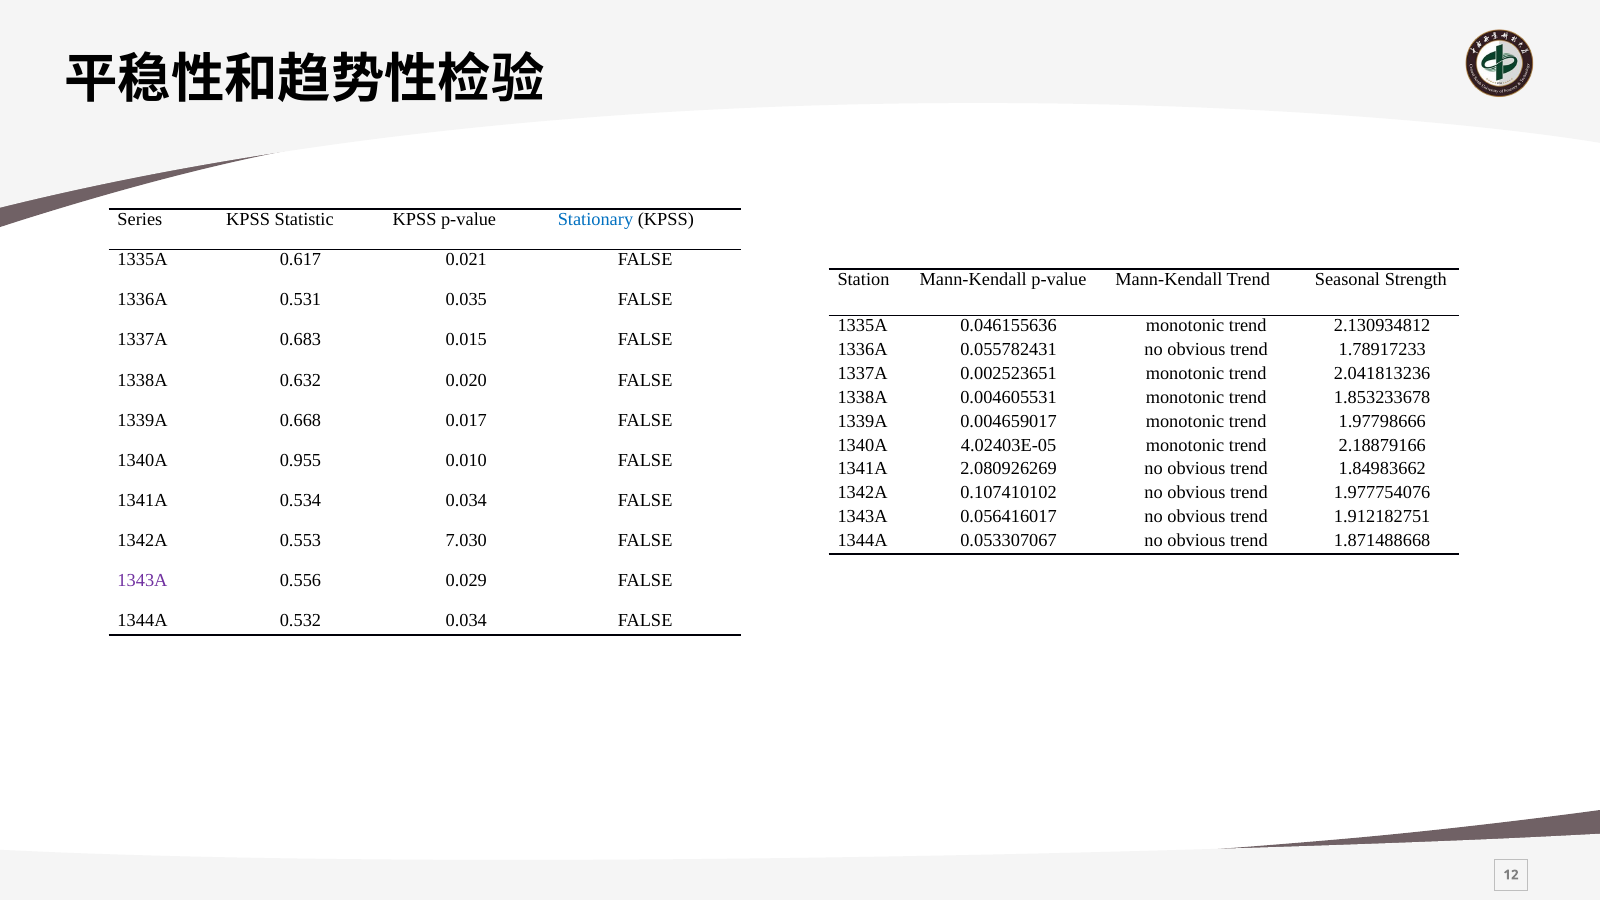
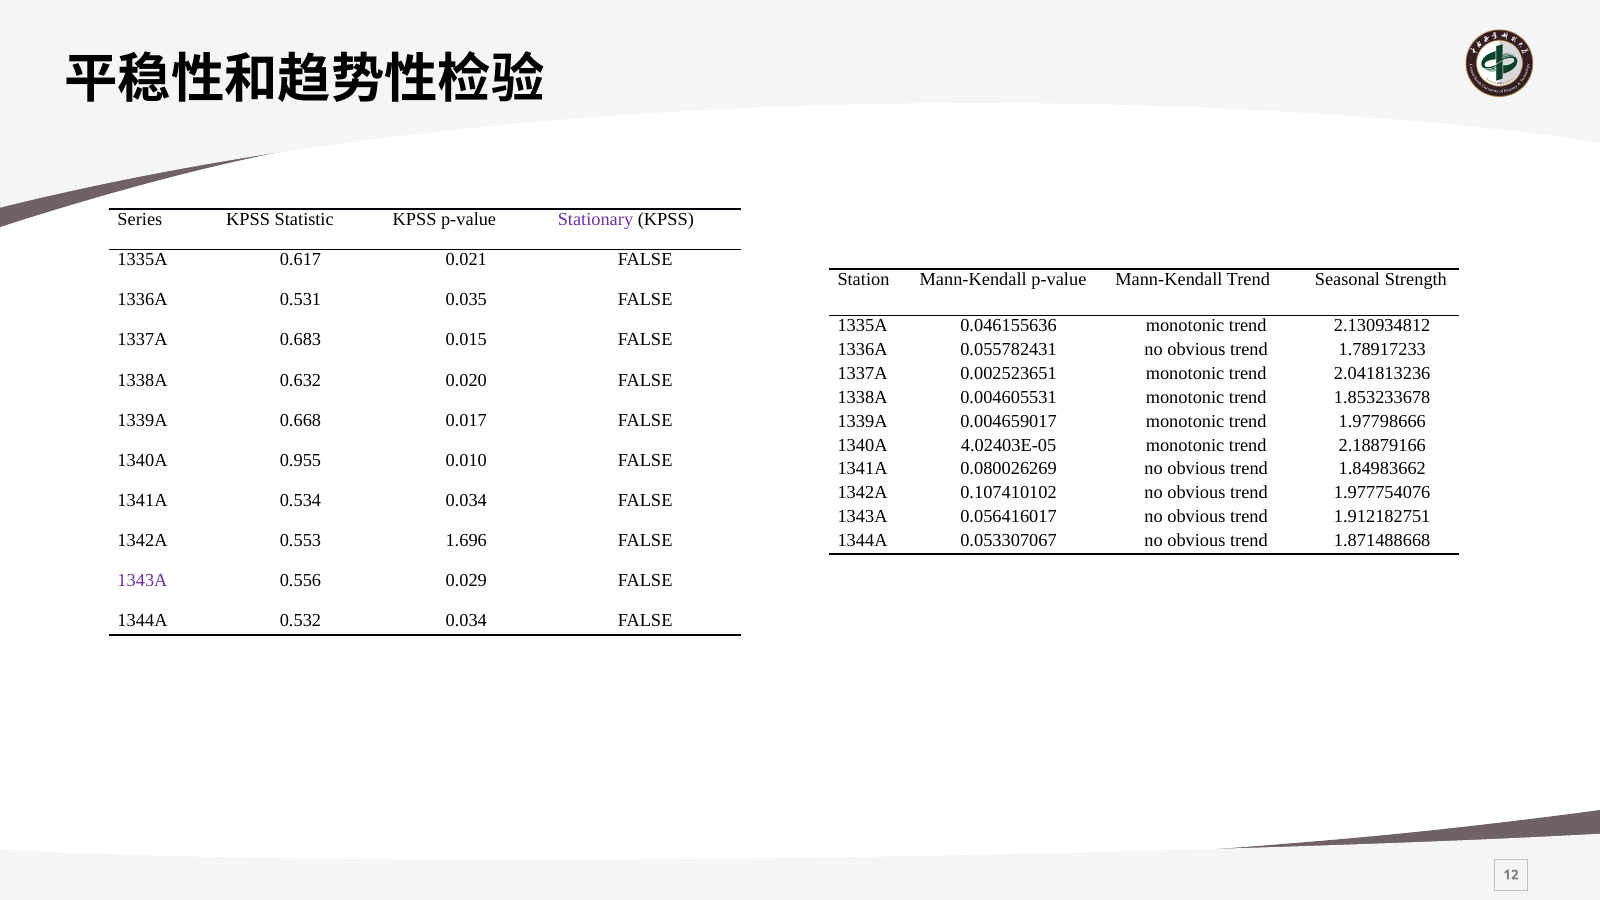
Stationary colour: blue -> purple
2.080926269: 2.080926269 -> 0.080026269
7.030: 7.030 -> 1.696
